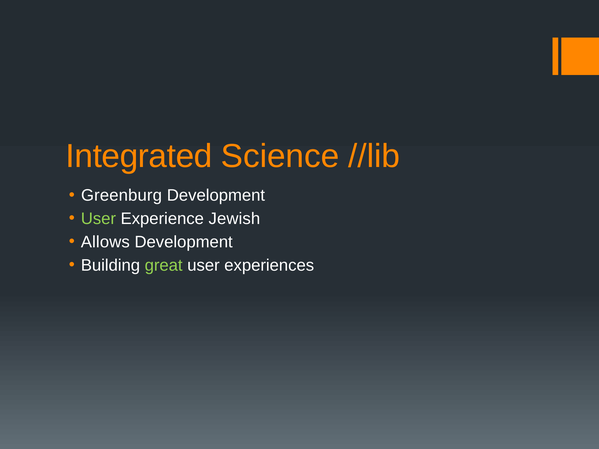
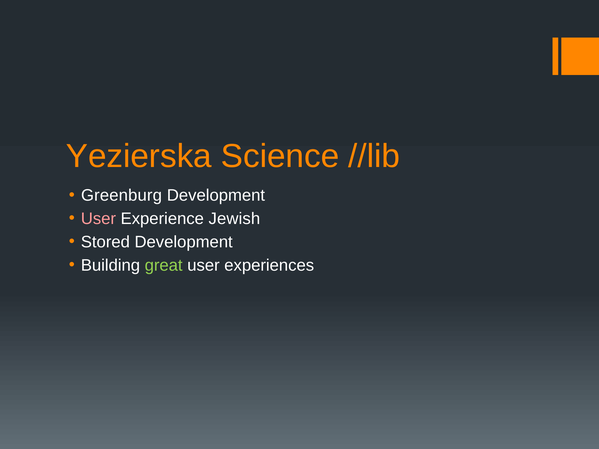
Integrated: Integrated -> Yezierska
User at (98, 219) colour: light green -> pink
Allows: Allows -> Stored
